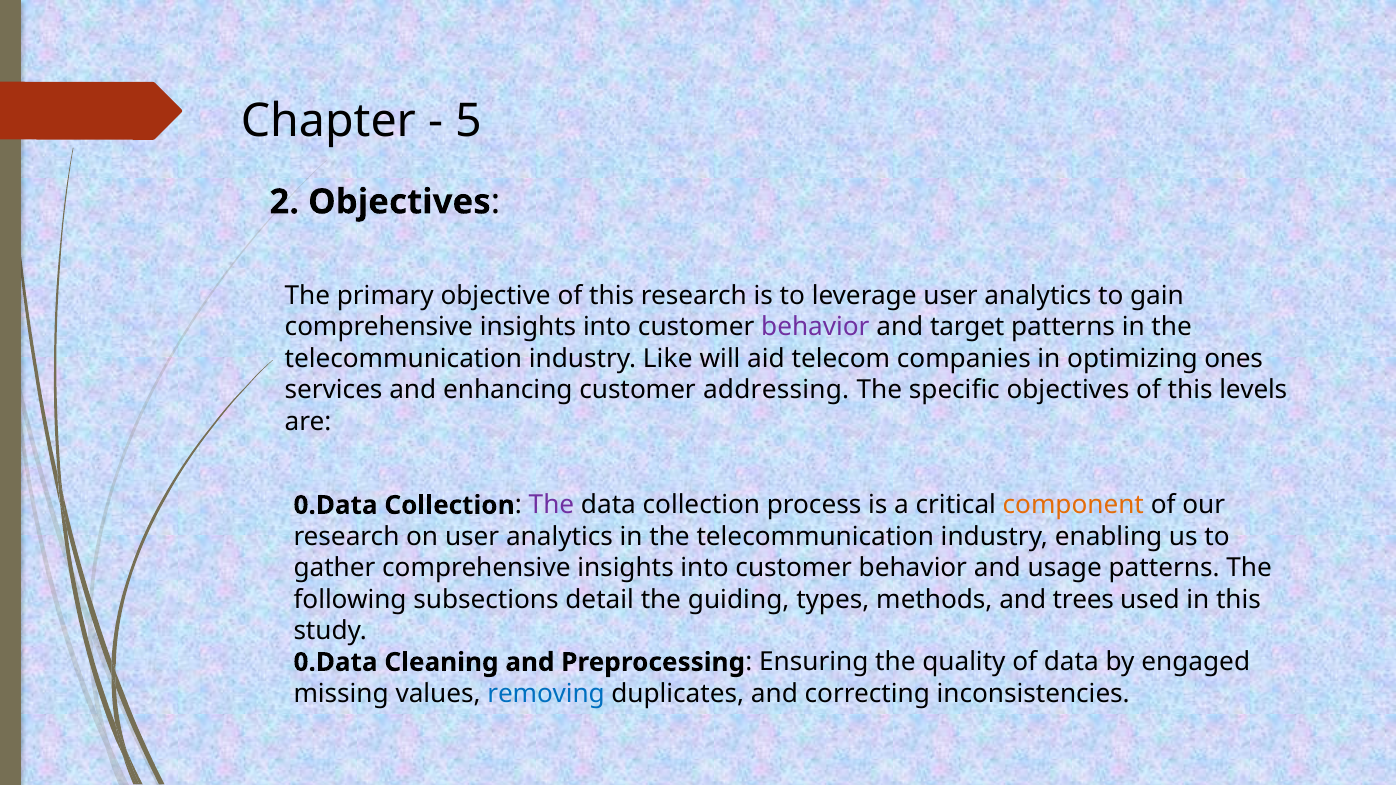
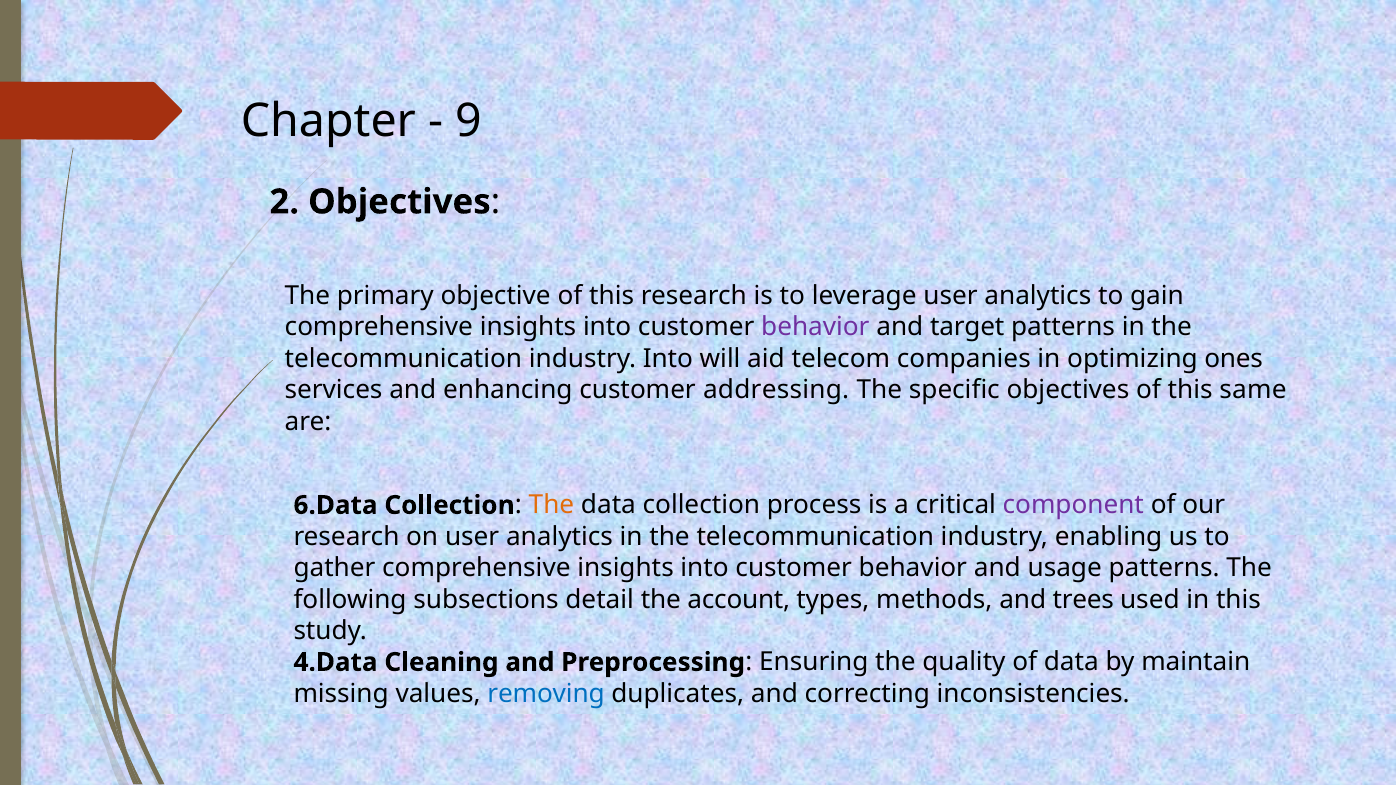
5: 5 -> 9
industry Like: Like -> Into
levels: levels -> same
0.Data at (336, 505): 0.Data -> 6.Data
The at (551, 505) colour: purple -> orange
component colour: orange -> purple
guiding: guiding -> account
0.Data at (336, 662): 0.Data -> 4.Data
engaged: engaged -> maintain
